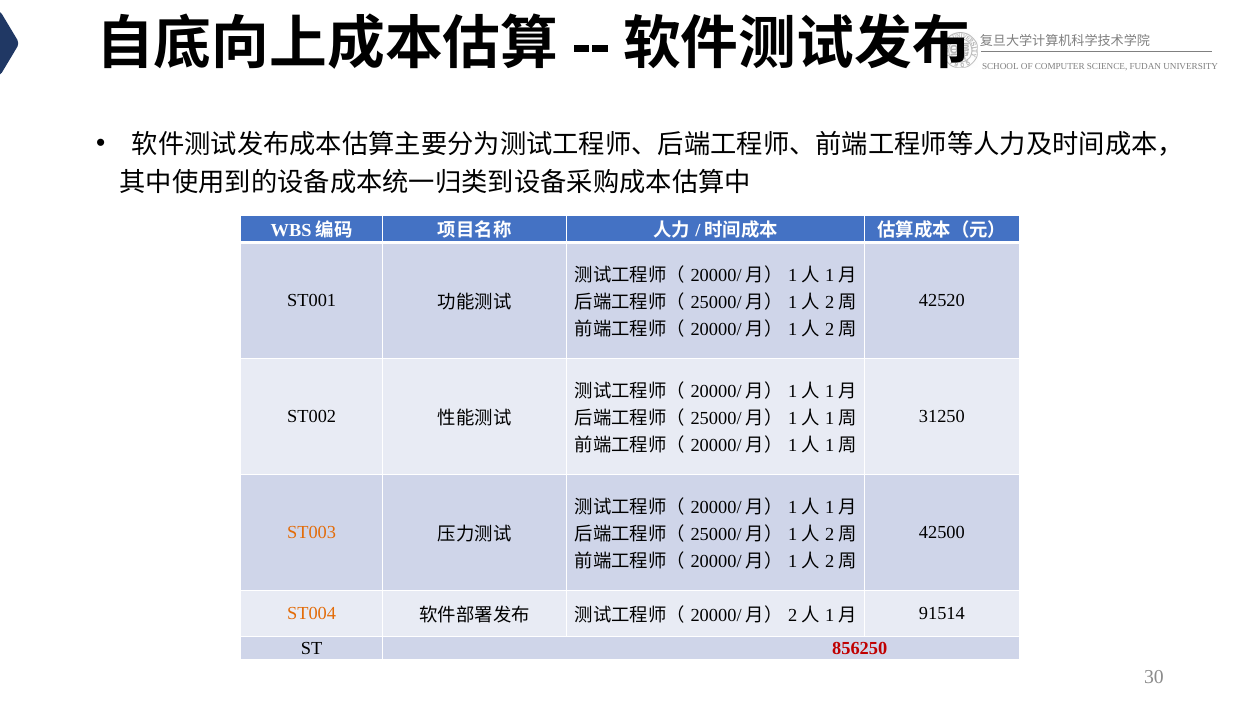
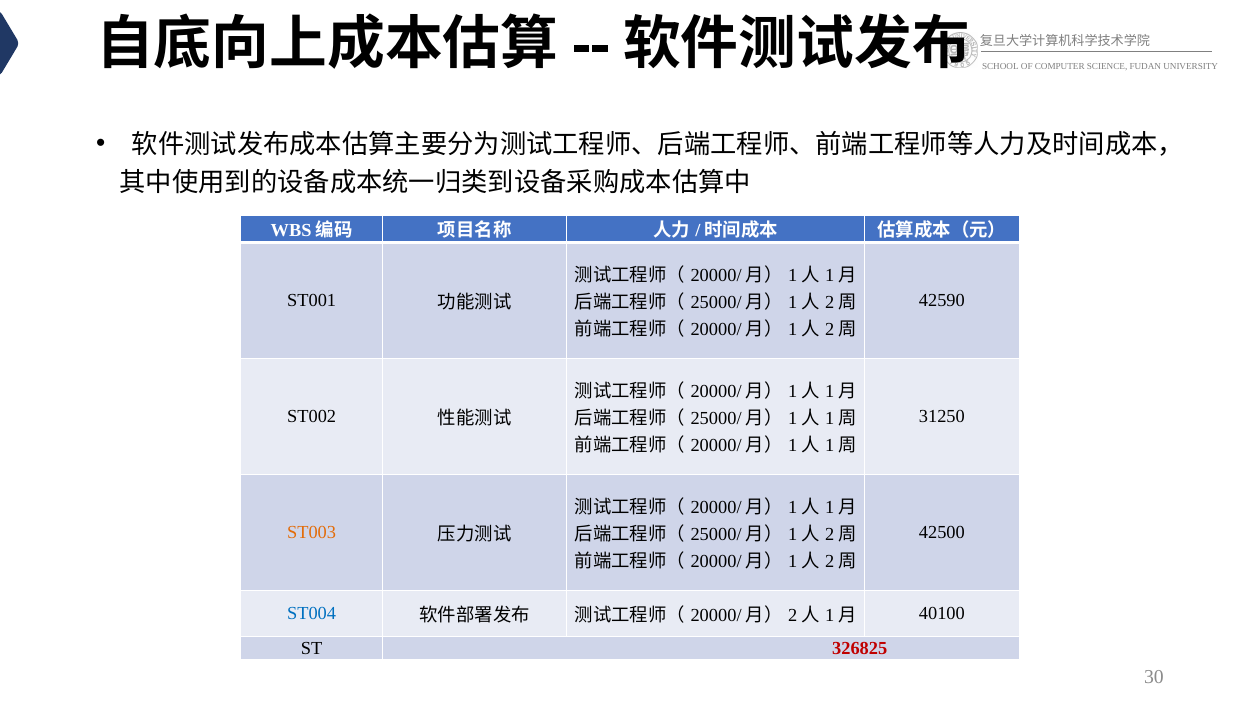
42520: 42520 -> 42590
ST004 colour: orange -> blue
91514: 91514 -> 40100
856250: 856250 -> 326825
